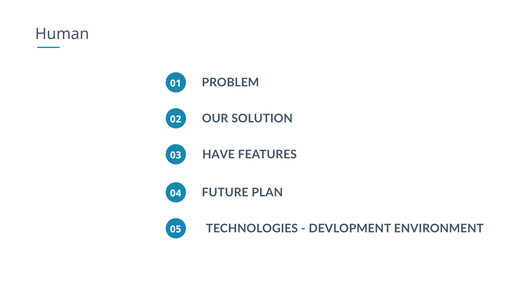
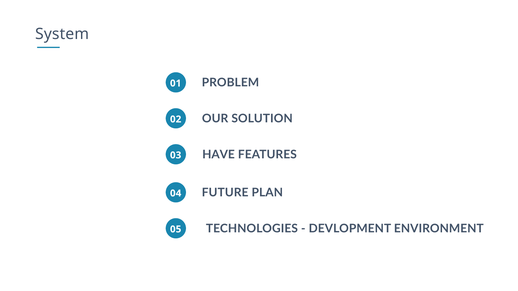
Human: Human -> System
